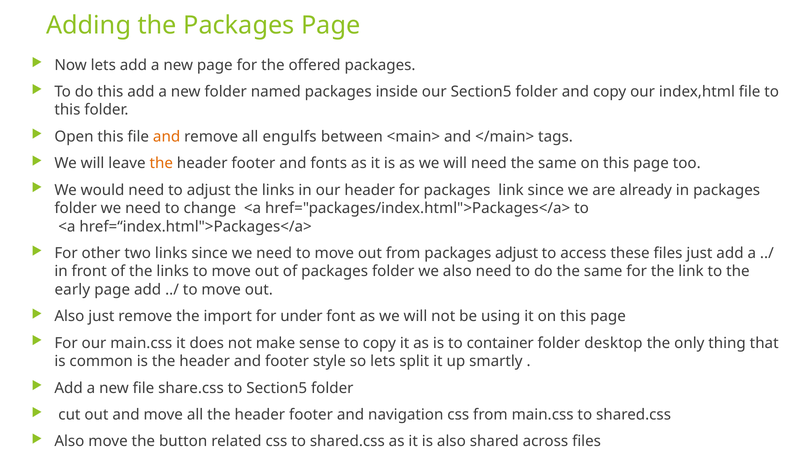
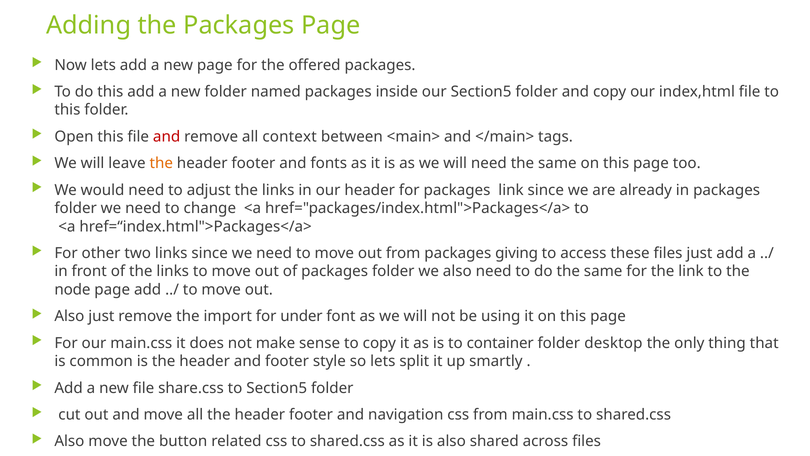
and at (167, 137) colour: orange -> red
engulfs: engulfs -> context
packages adjust: adjust -> giving
early: early -> node
